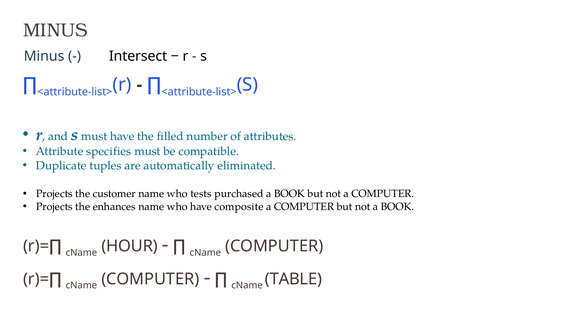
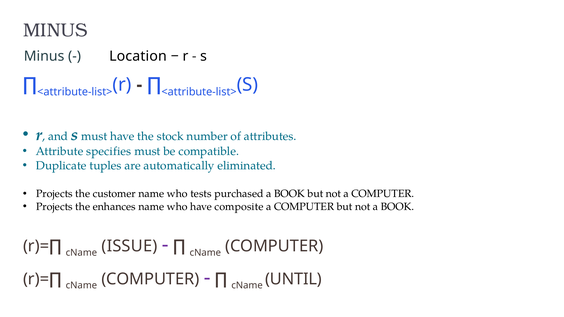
Intersect: Intersect -> Location
filled: filled -> stock
HOUR: HOUR -> ISSUE
TABLE: TABLE -> UNTIL
